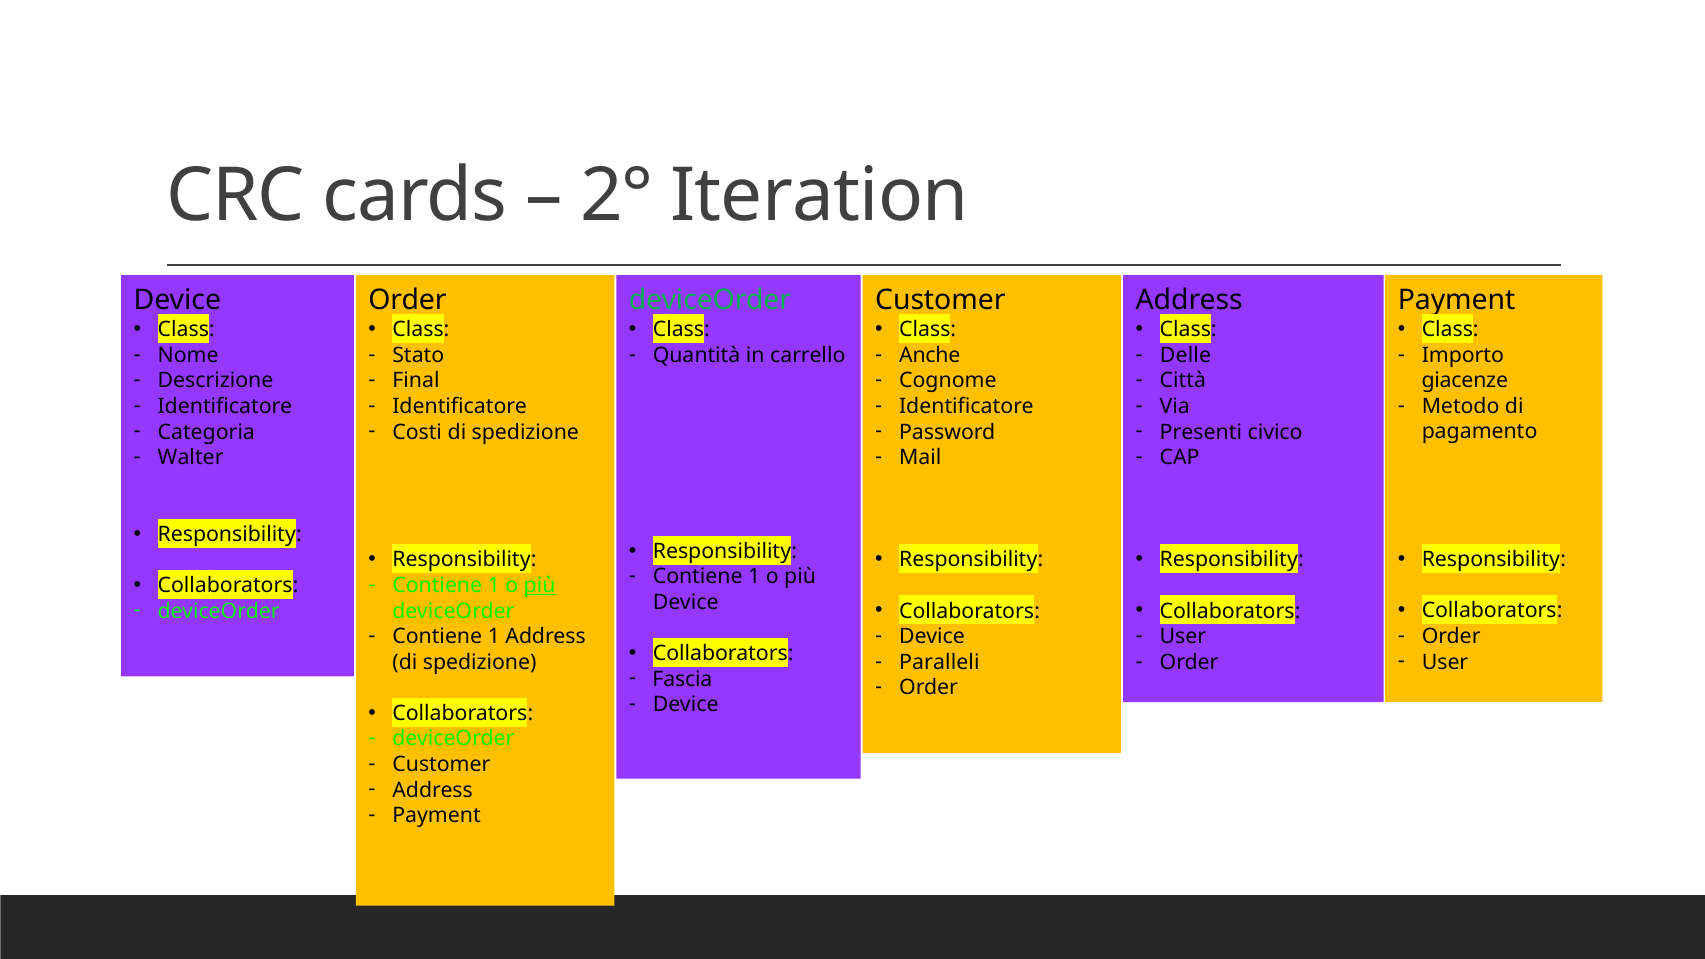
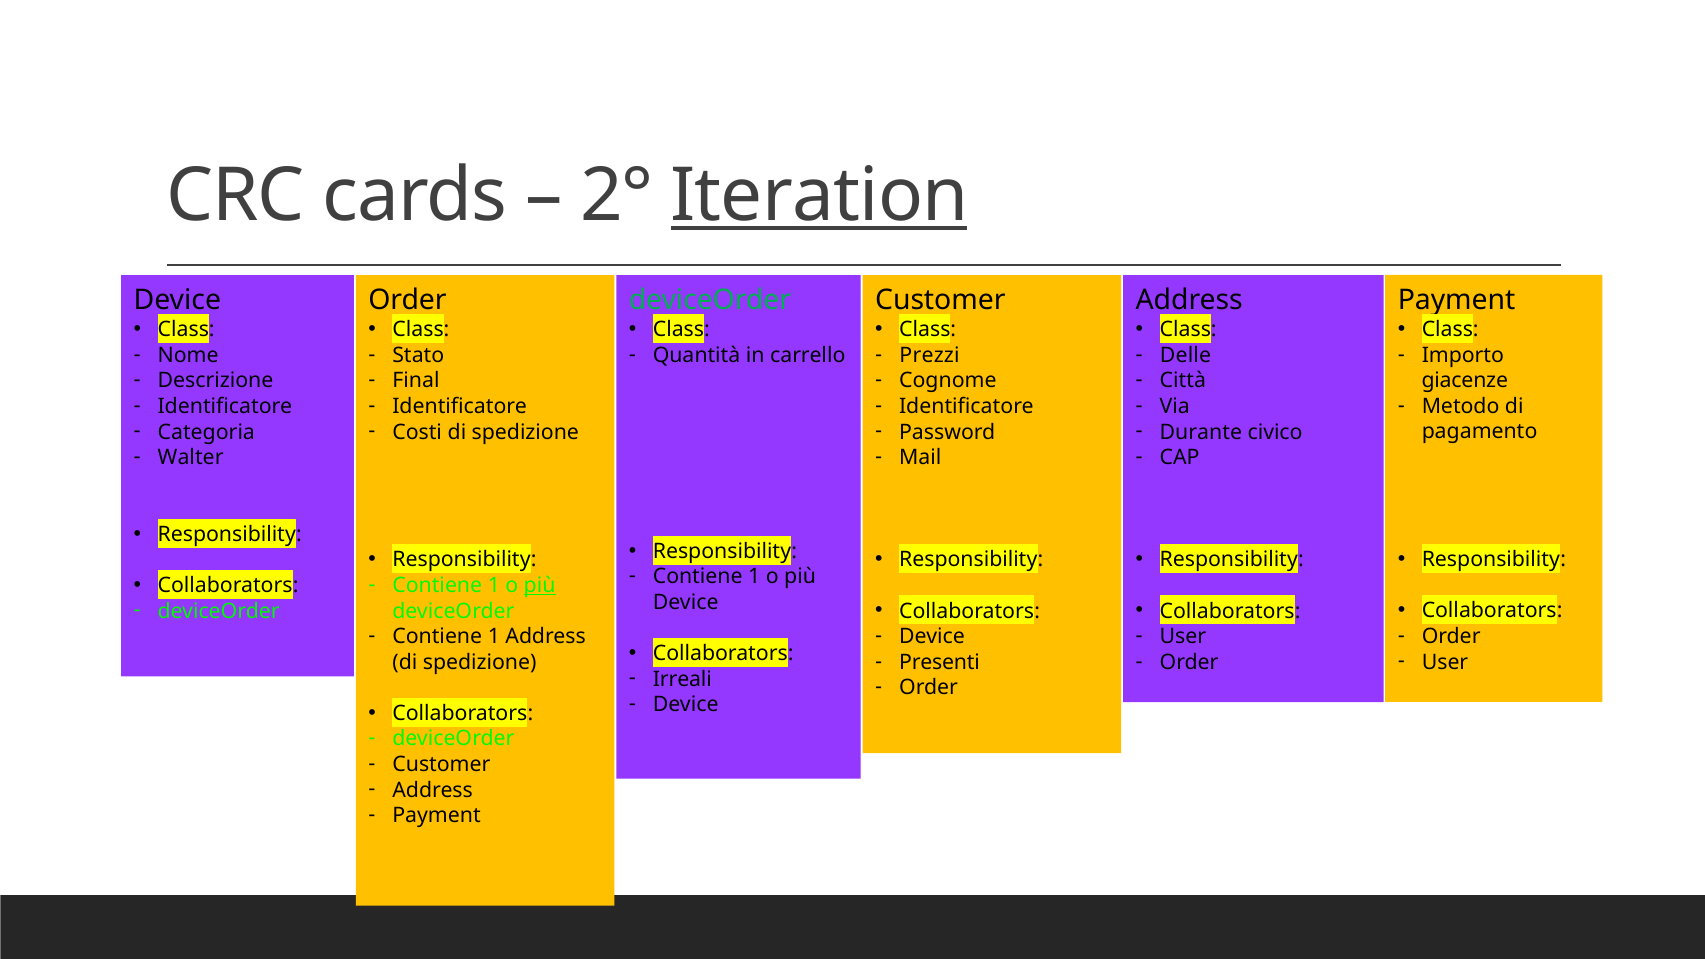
Iteration underline: none -> present
Anche: Anche -> Prezzi
Presenti: Presenti -> Durante
Paralleli: Paralleli -> Presenti
Fascia: Fascia -> Irreali
